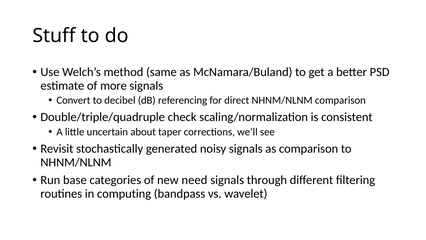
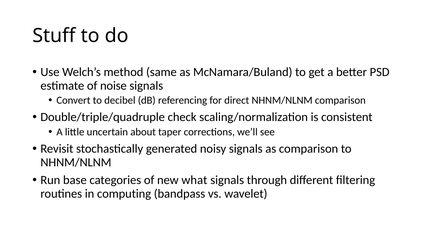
more: more -> noise
need: need -> what
